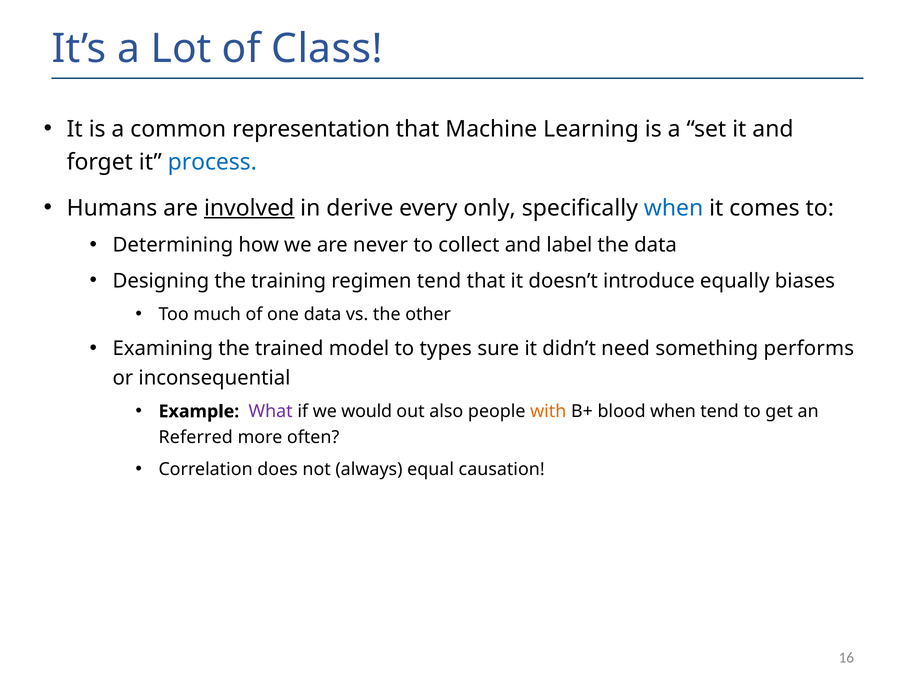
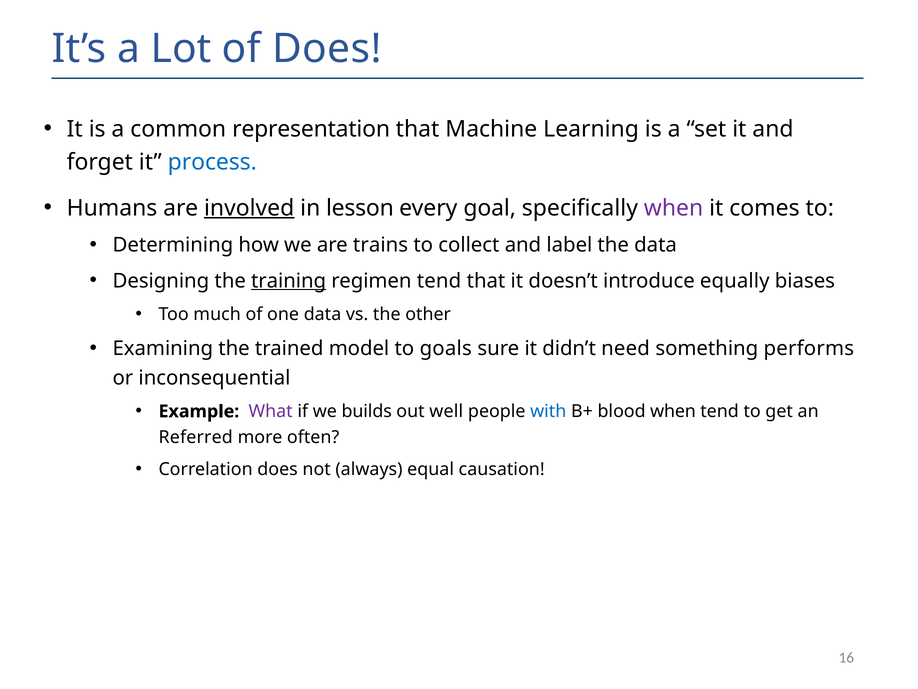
of Class: Class -> Does
derive: derive -> lesson
only: only -> goal
when at (674, 208) colour: blue -> purple
never: never -> trains
training underline: none -> present
types: types -> goals
would: would -> builds
also: also -> well
with colour: orange -> blue
